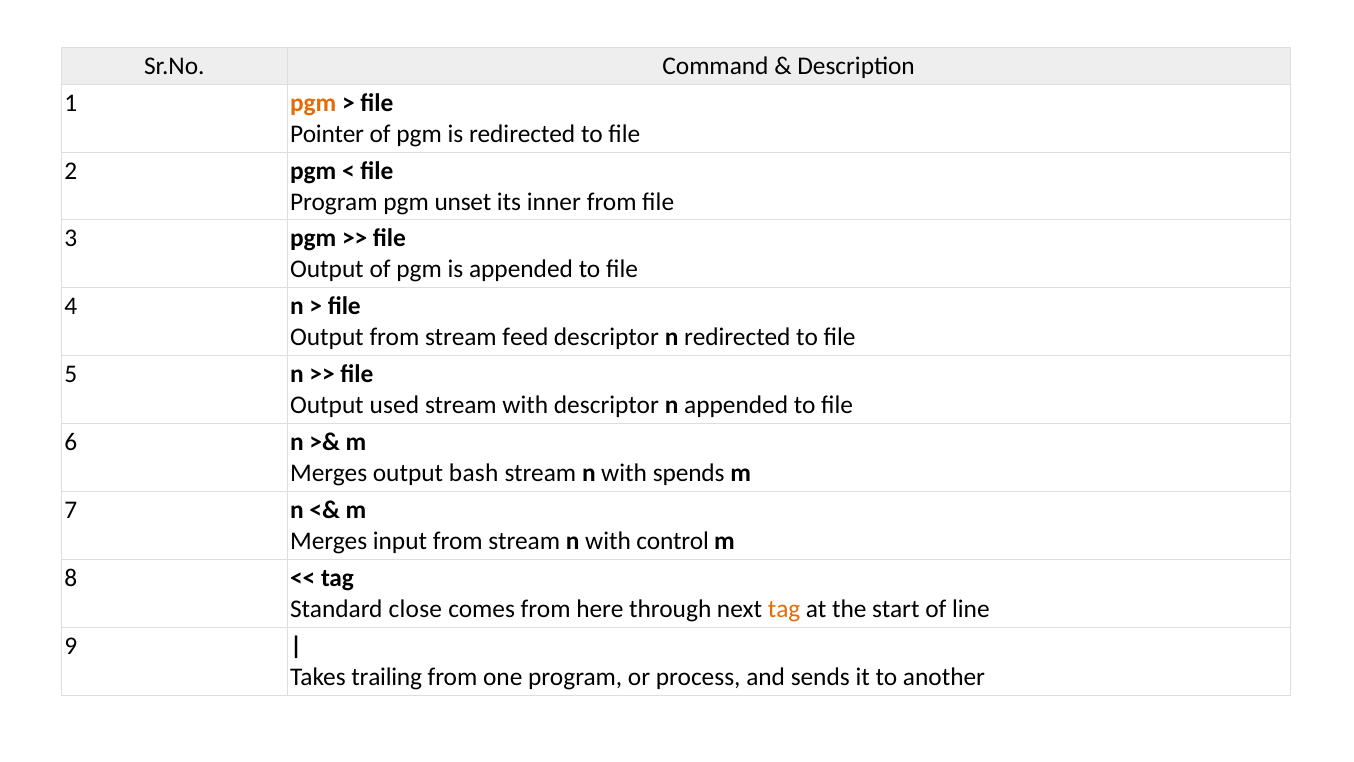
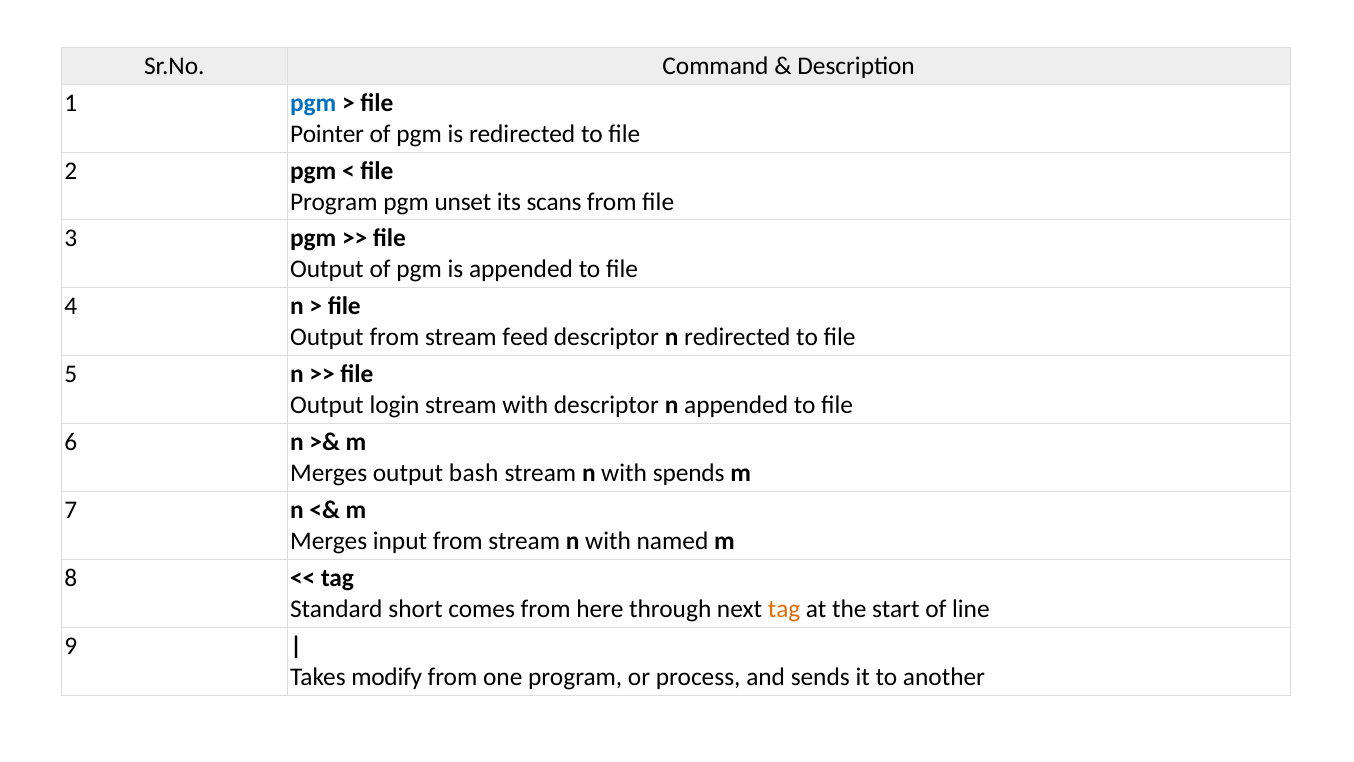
pgm at (313, 103) colour: orange -> blue
inner: inner -> scans
used: used -> login
control: control -> named
close: close -> short
trailing: trailing -> modify
